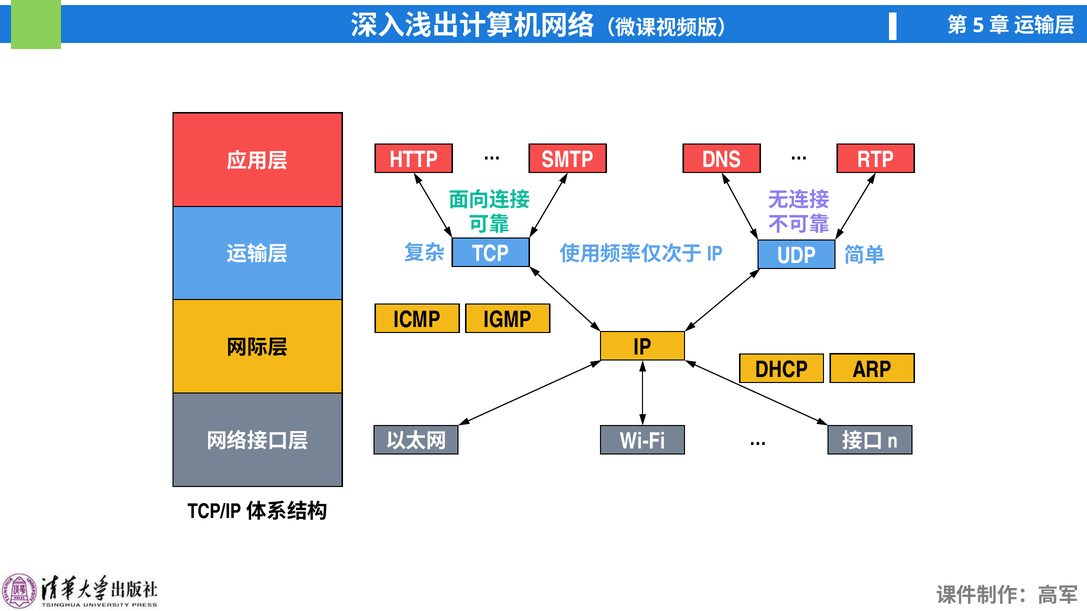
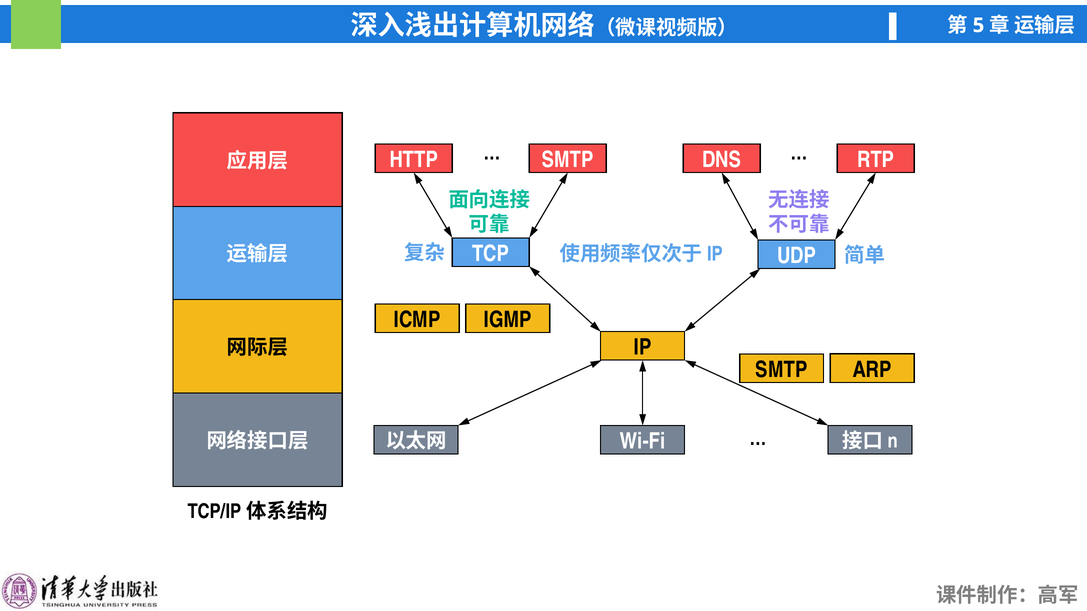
DHCP at (782, 370): DHCP -> SMTP
